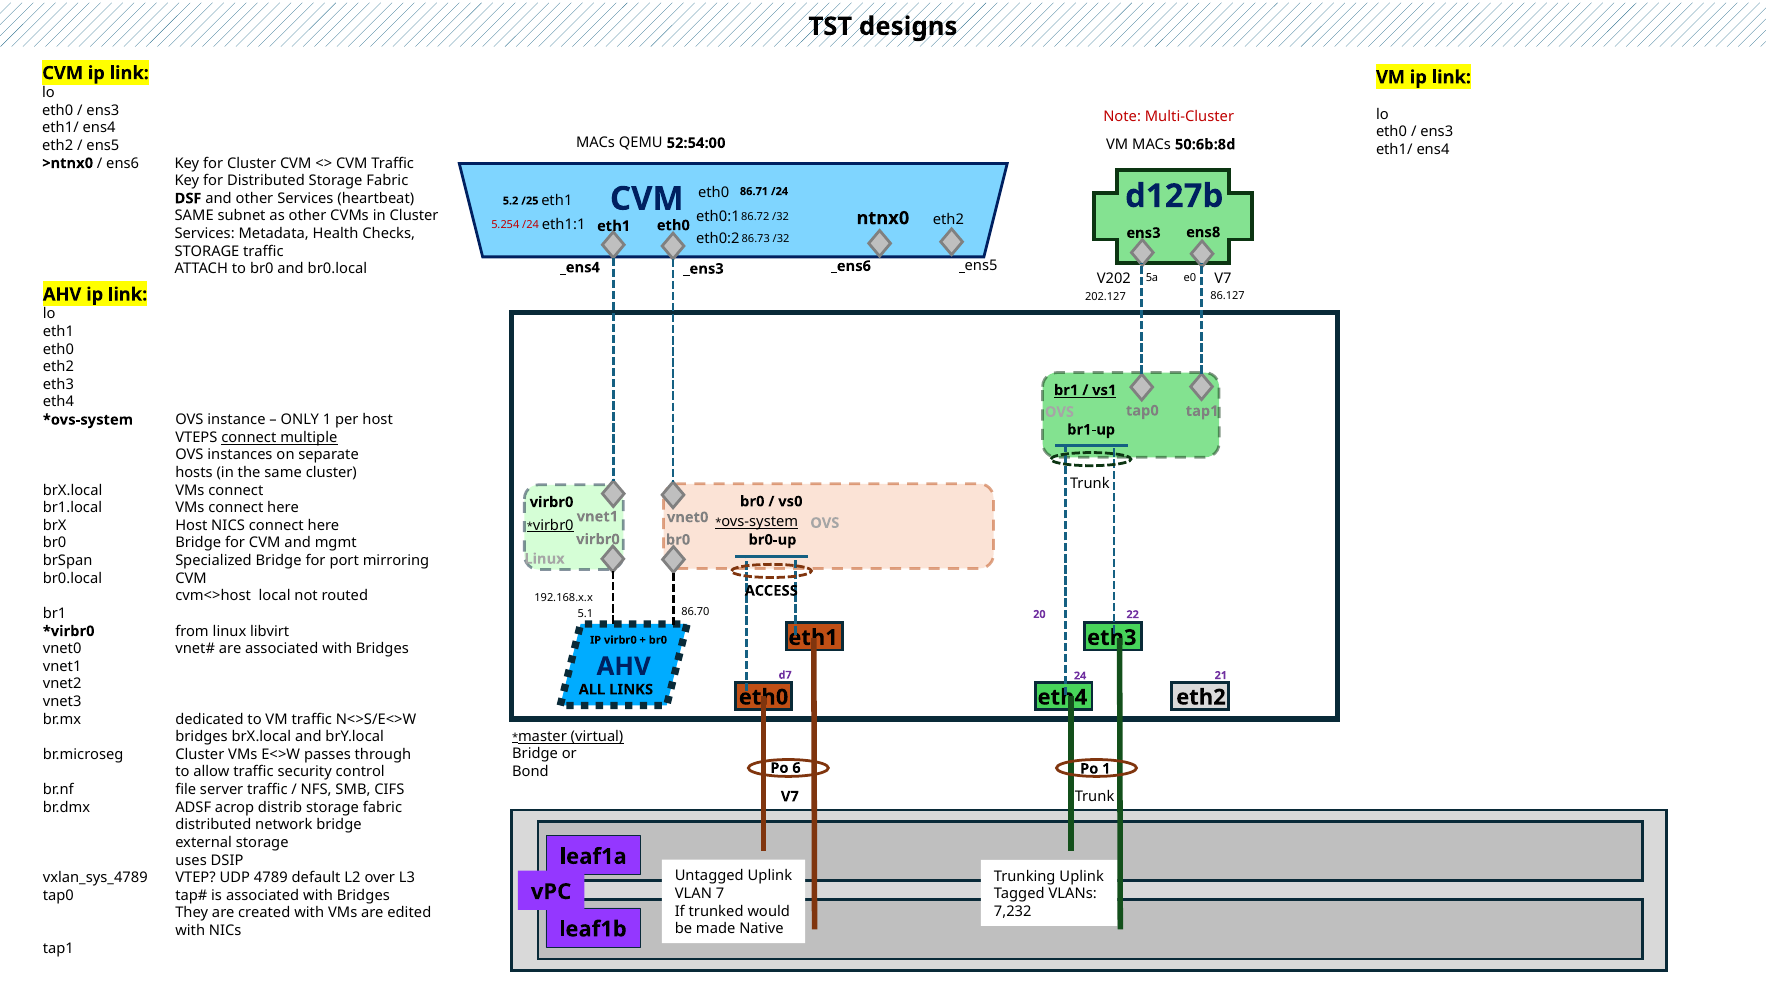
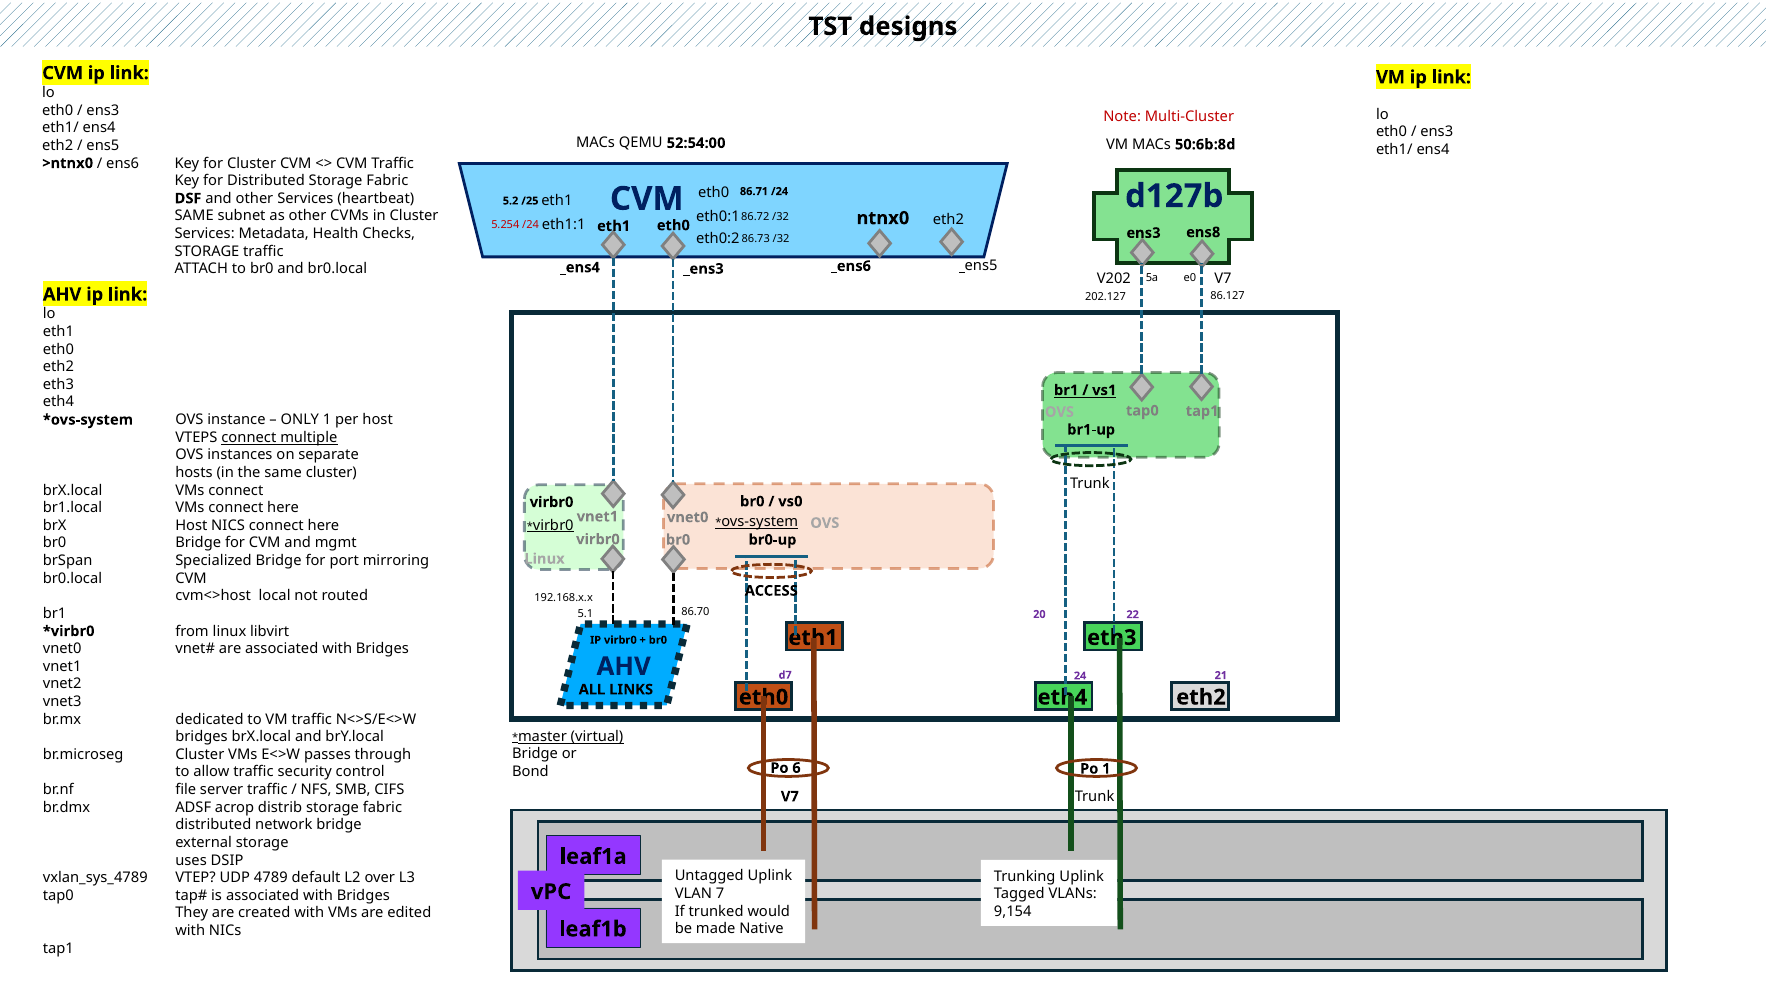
7,232: 7,232 -> 9,154
